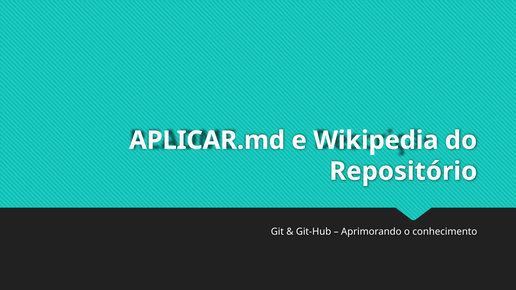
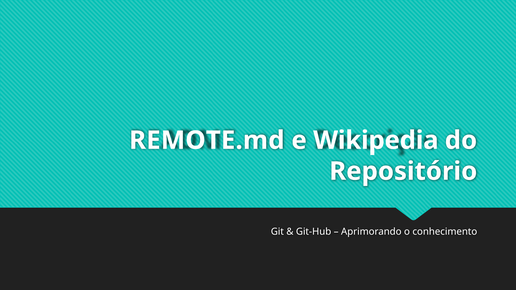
APLICAR.md: APLICAR.md -> REMOTE.md
